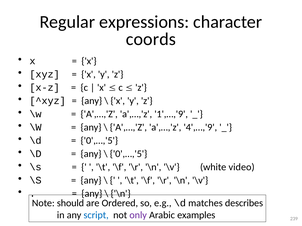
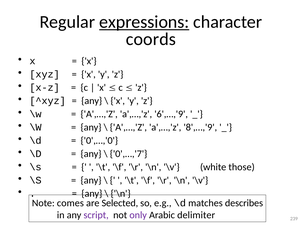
expressions underline: none -> present
1',…,'9: 1',…,'9 -> 6',…,'9
4',…,'9: 4',…,'9 -> 8',…,'9
0',…,'5 at (99, 141): 0',…,'5 -> 0',…,'0
0',…,'5 at (129, 154): 0',…,'5 -> 0',…,'7
video: video -> those
should: should -> comes
Ordered: Ordered -> Selected
script colour: blue -> purple
examples: examples -> delimiter
